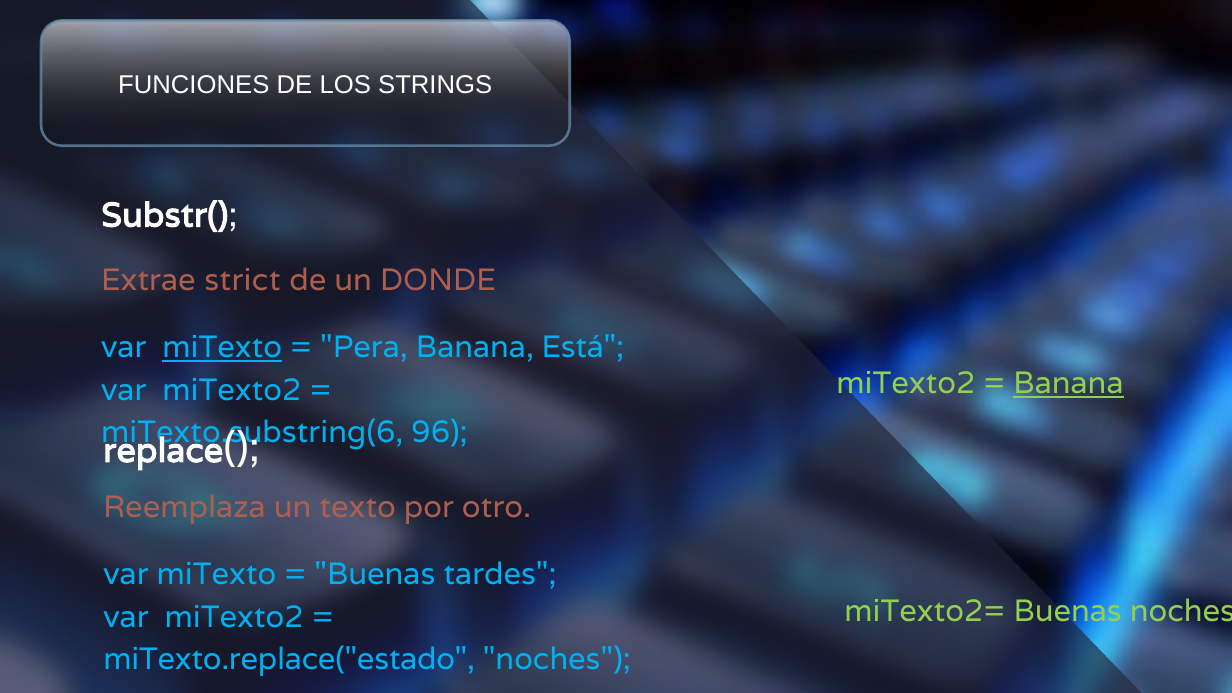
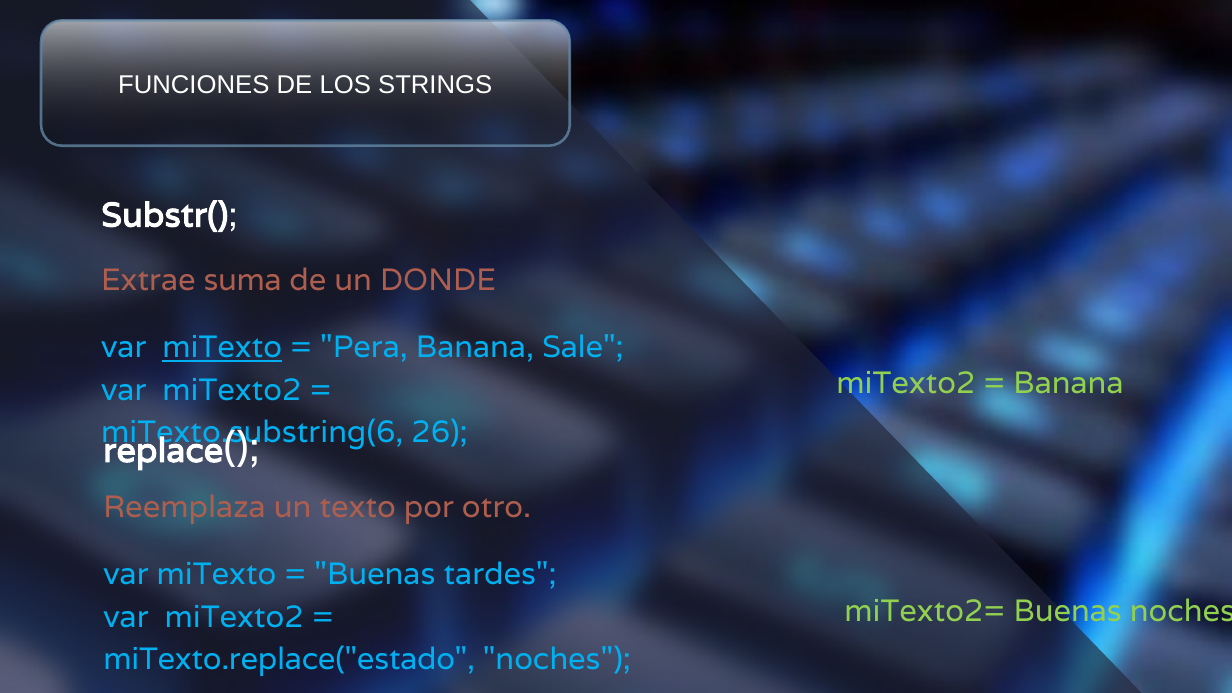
strict: strict -> suma
Está: Está -> Sale
Banana at (1069, 384) underline: present -> none
96: 96 -> 26
